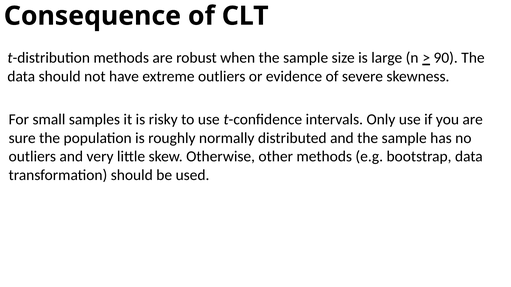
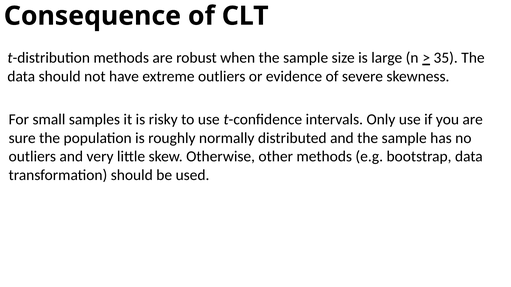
90: 90 -> 35
